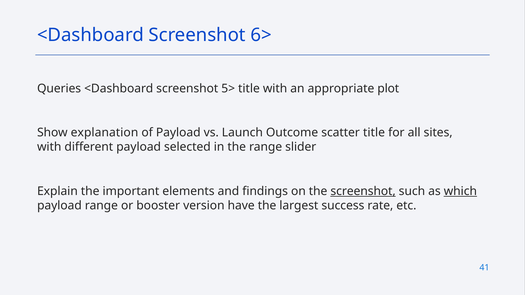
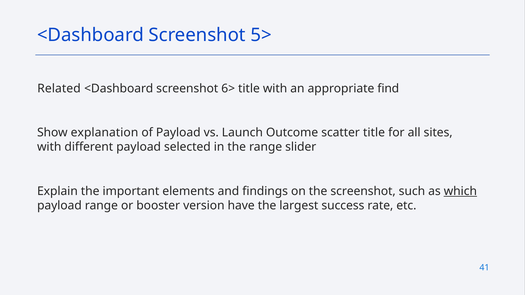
6>: 6> -> 5>
Queries: Queries -> Related
5>: 5> -> 6>
plot: plot -> find
screenshot at (363, 191) underline: present -> none
